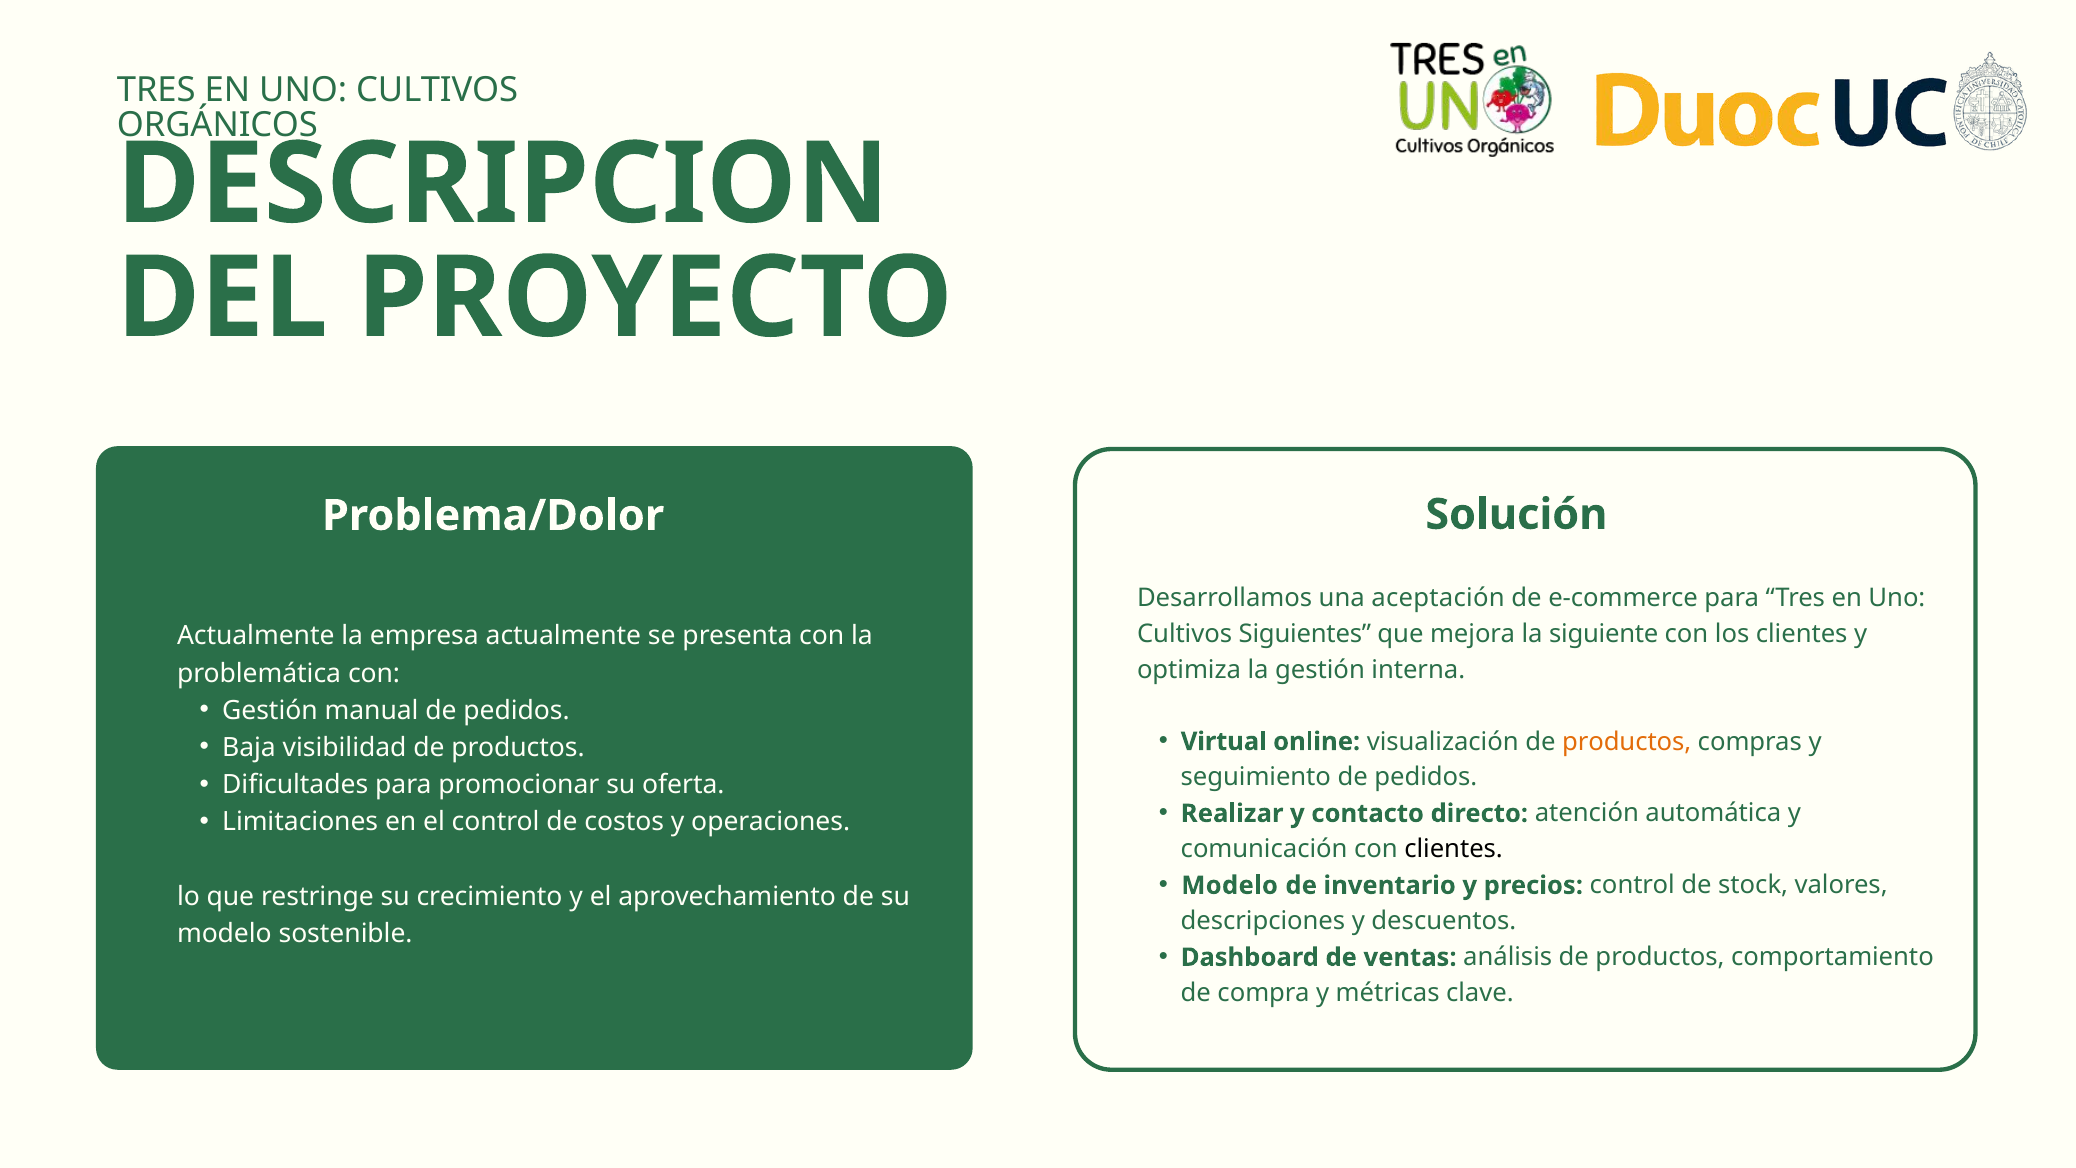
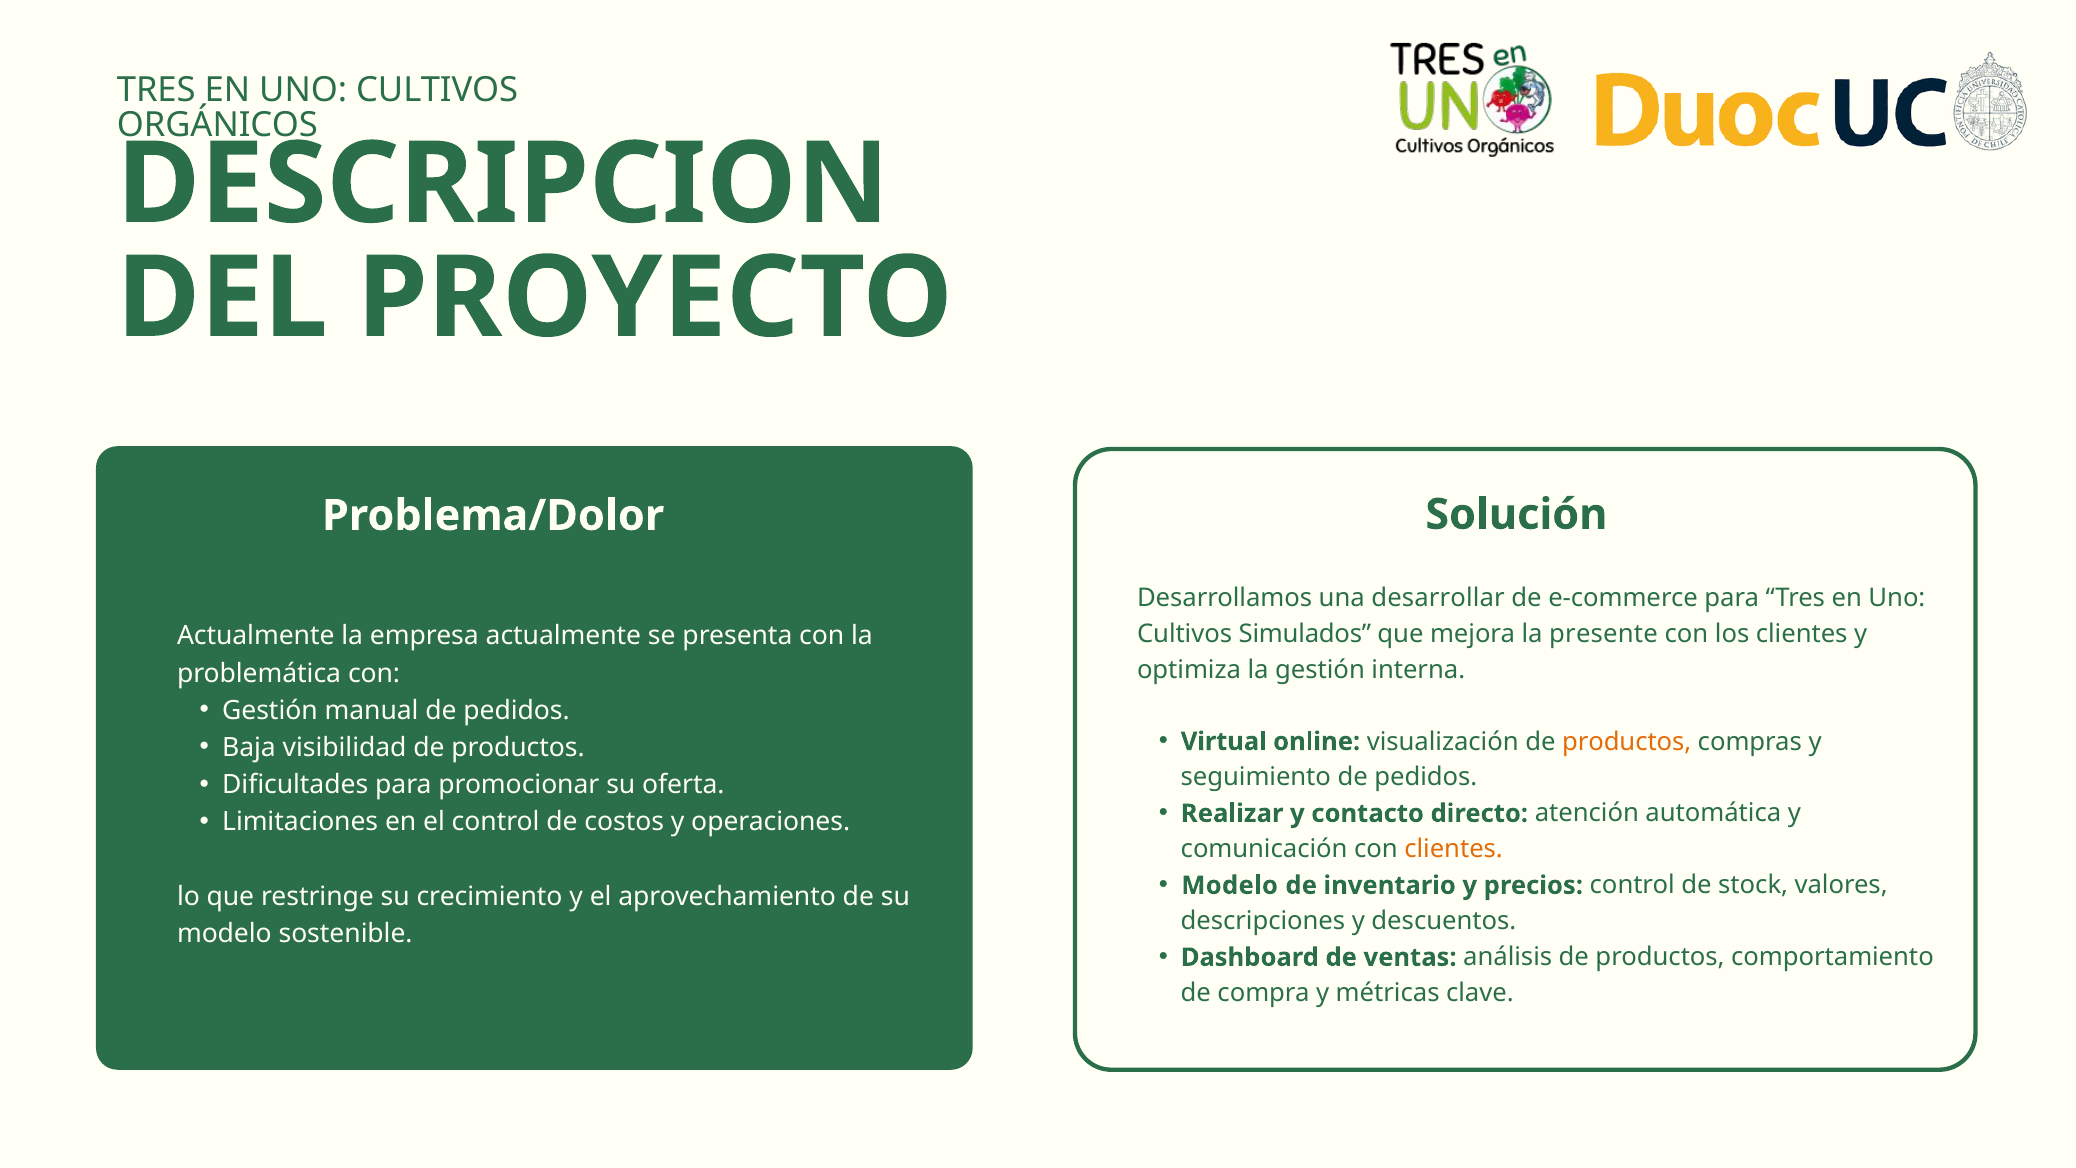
aceptación: aceptación -> desarrollar
Siguientes: Siguientes -> Simulados
siguiente: siguiente -> presente
clientes at (1454, 849) colour: black -> orange
